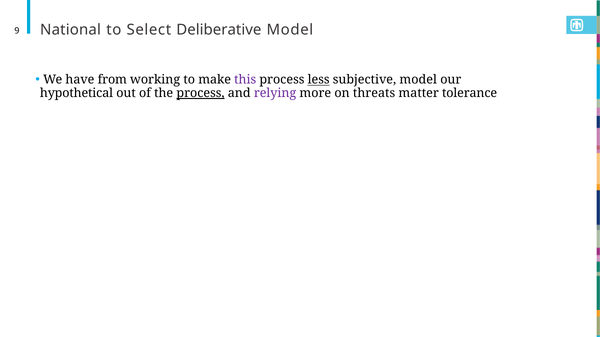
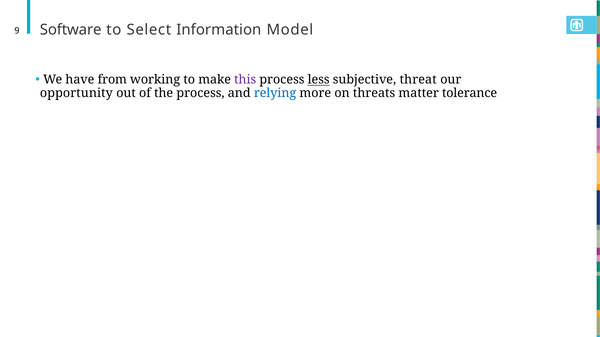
National: National -> Software
Deliberative: Deliberative -> Information
subjective model: model -> threat
hypothetical: hypothetical -> opportunity
process at (201, 93) underline: present -> none
relying colour: purple -> blue
